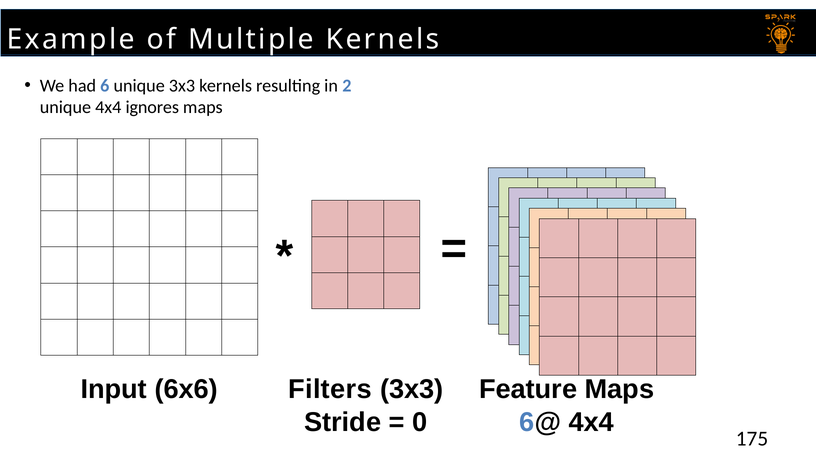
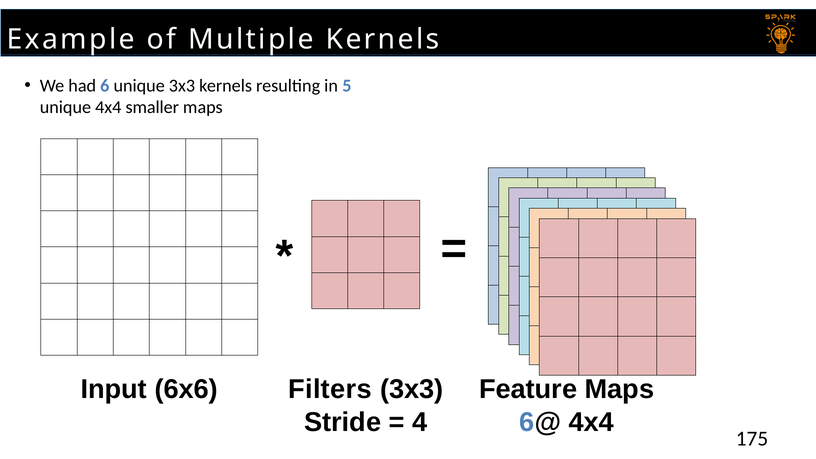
2: 2 -> 5
ignores: ignores -> smaller
0: 0 -> 4
